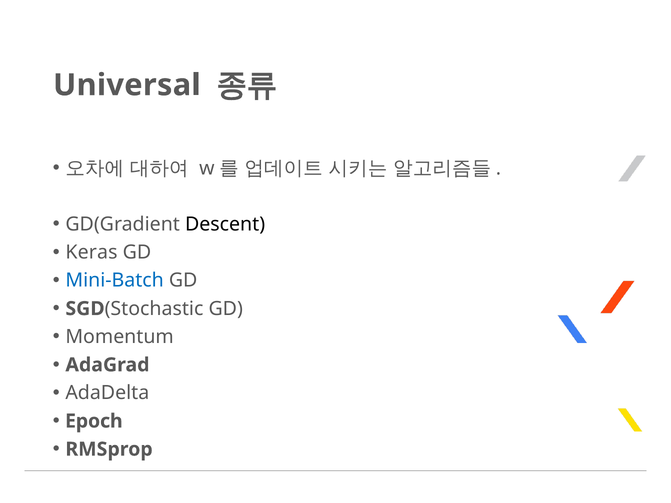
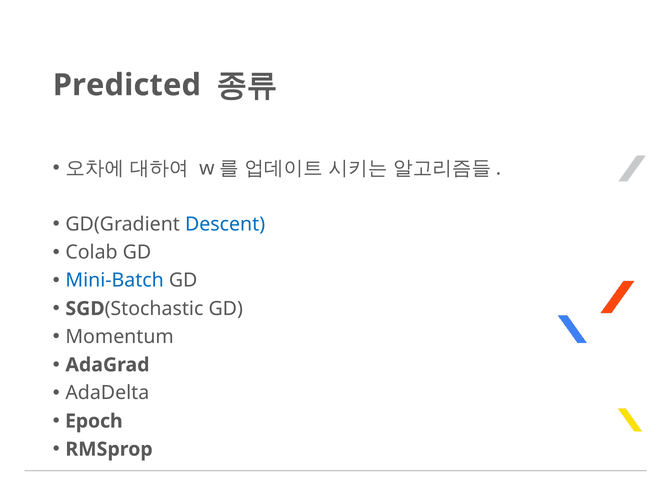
Universal: Universal -> Predicted
Descent colour: black -> blue
Keras: Keras -> Colab
